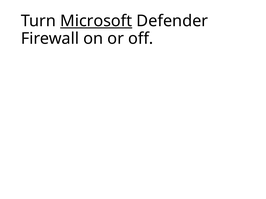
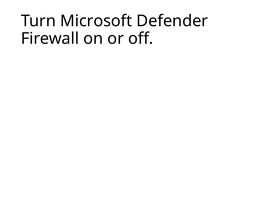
Microsoft underline: present -> none
